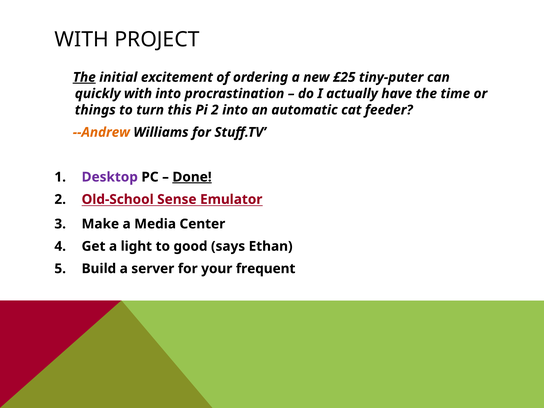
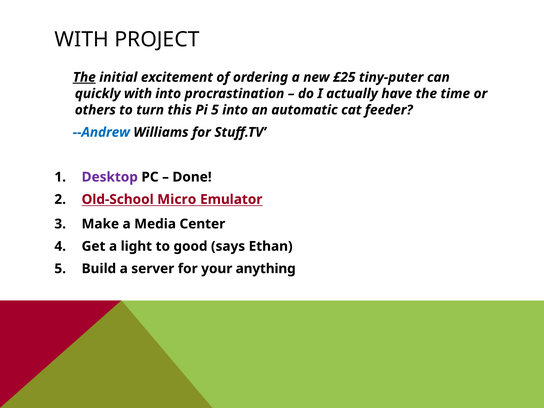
things: things -> others
Pi 2: 2 -> 5
--Andrew colour: orange -> blue
Done underline: present -> none
Sense: Sense -> Micro
frequent: frequent -> anything
